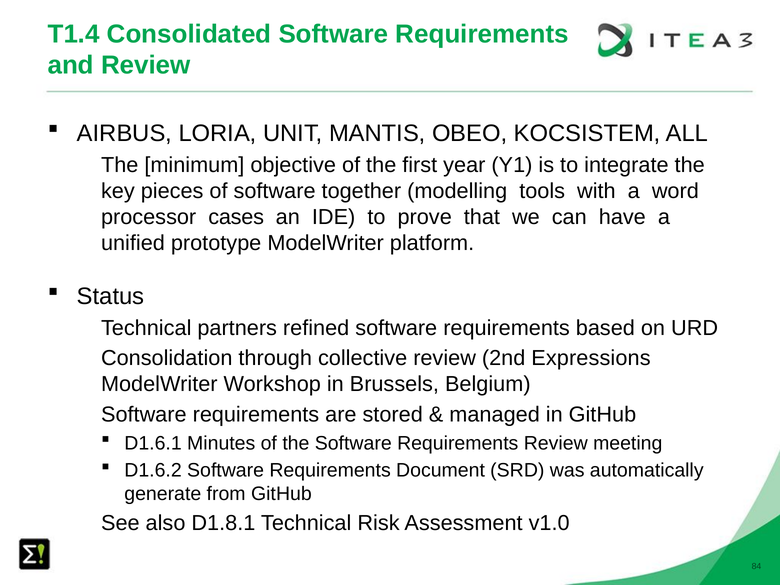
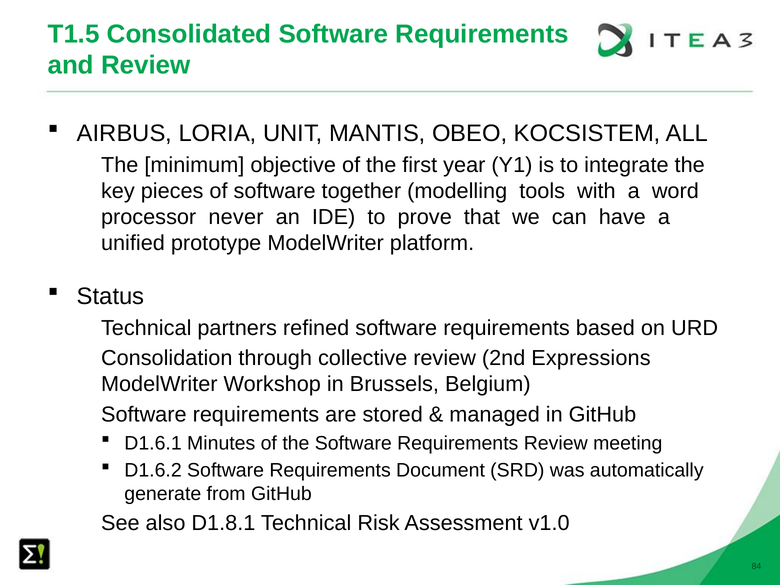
T1.4: T1.4 -> T1.5
cases: cases -> never
